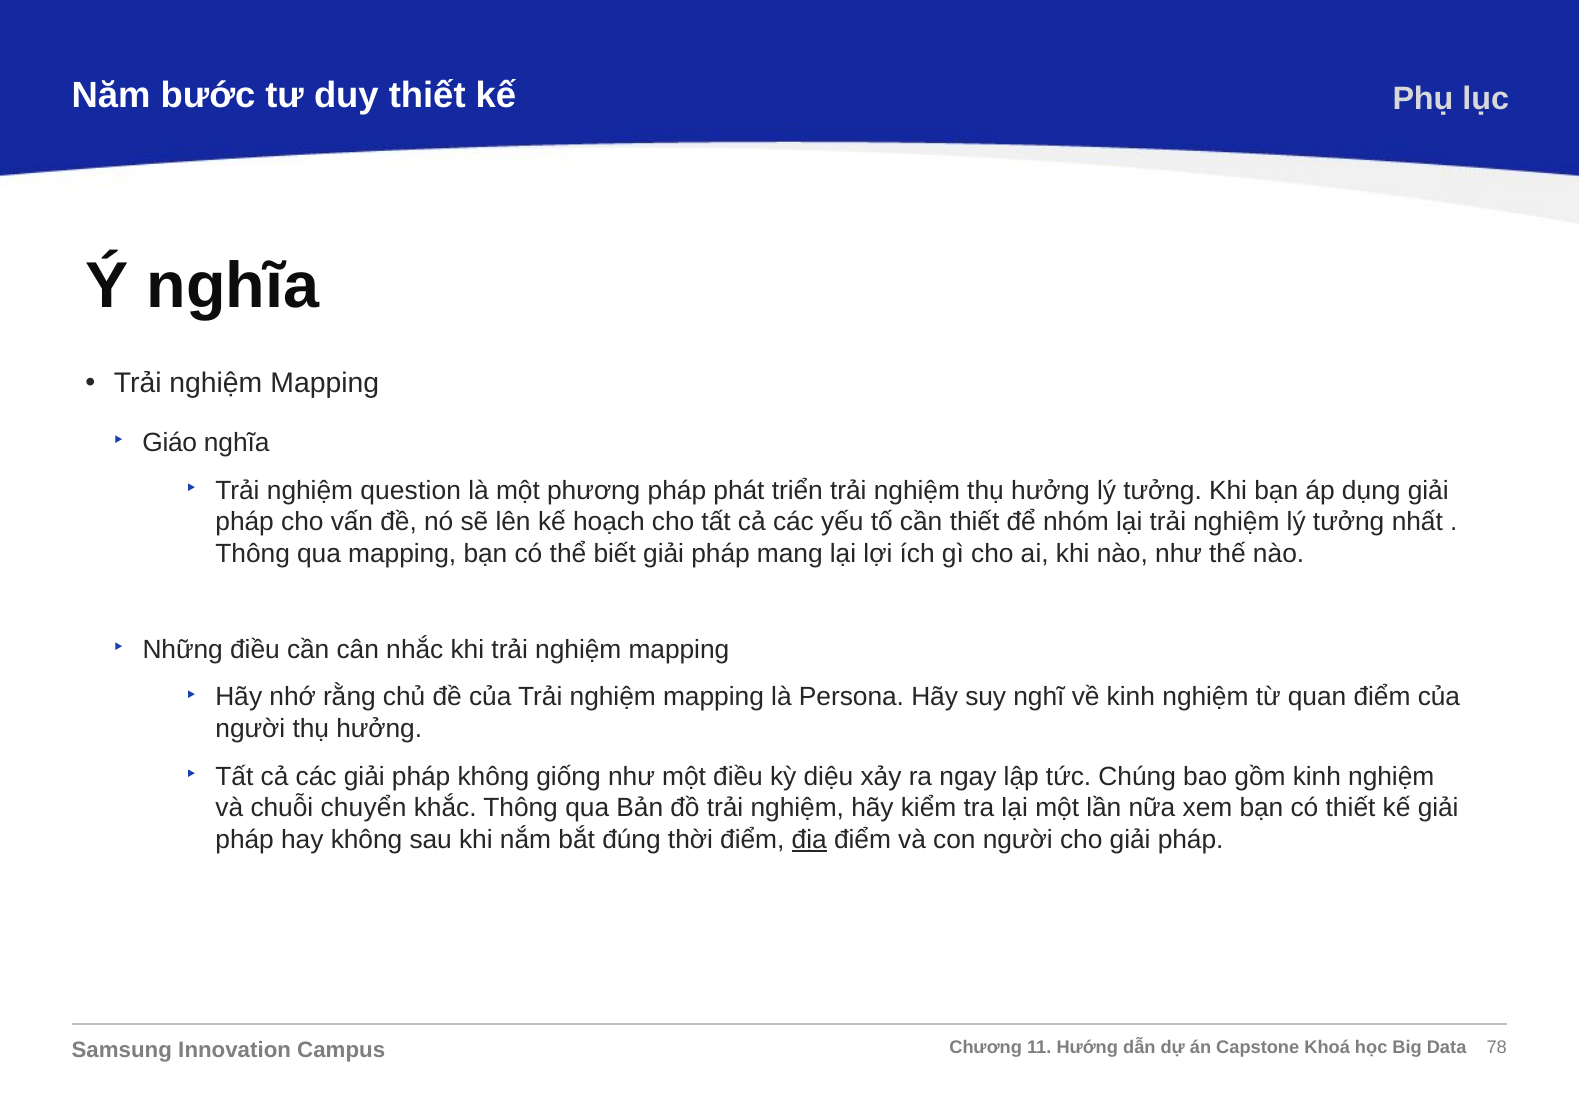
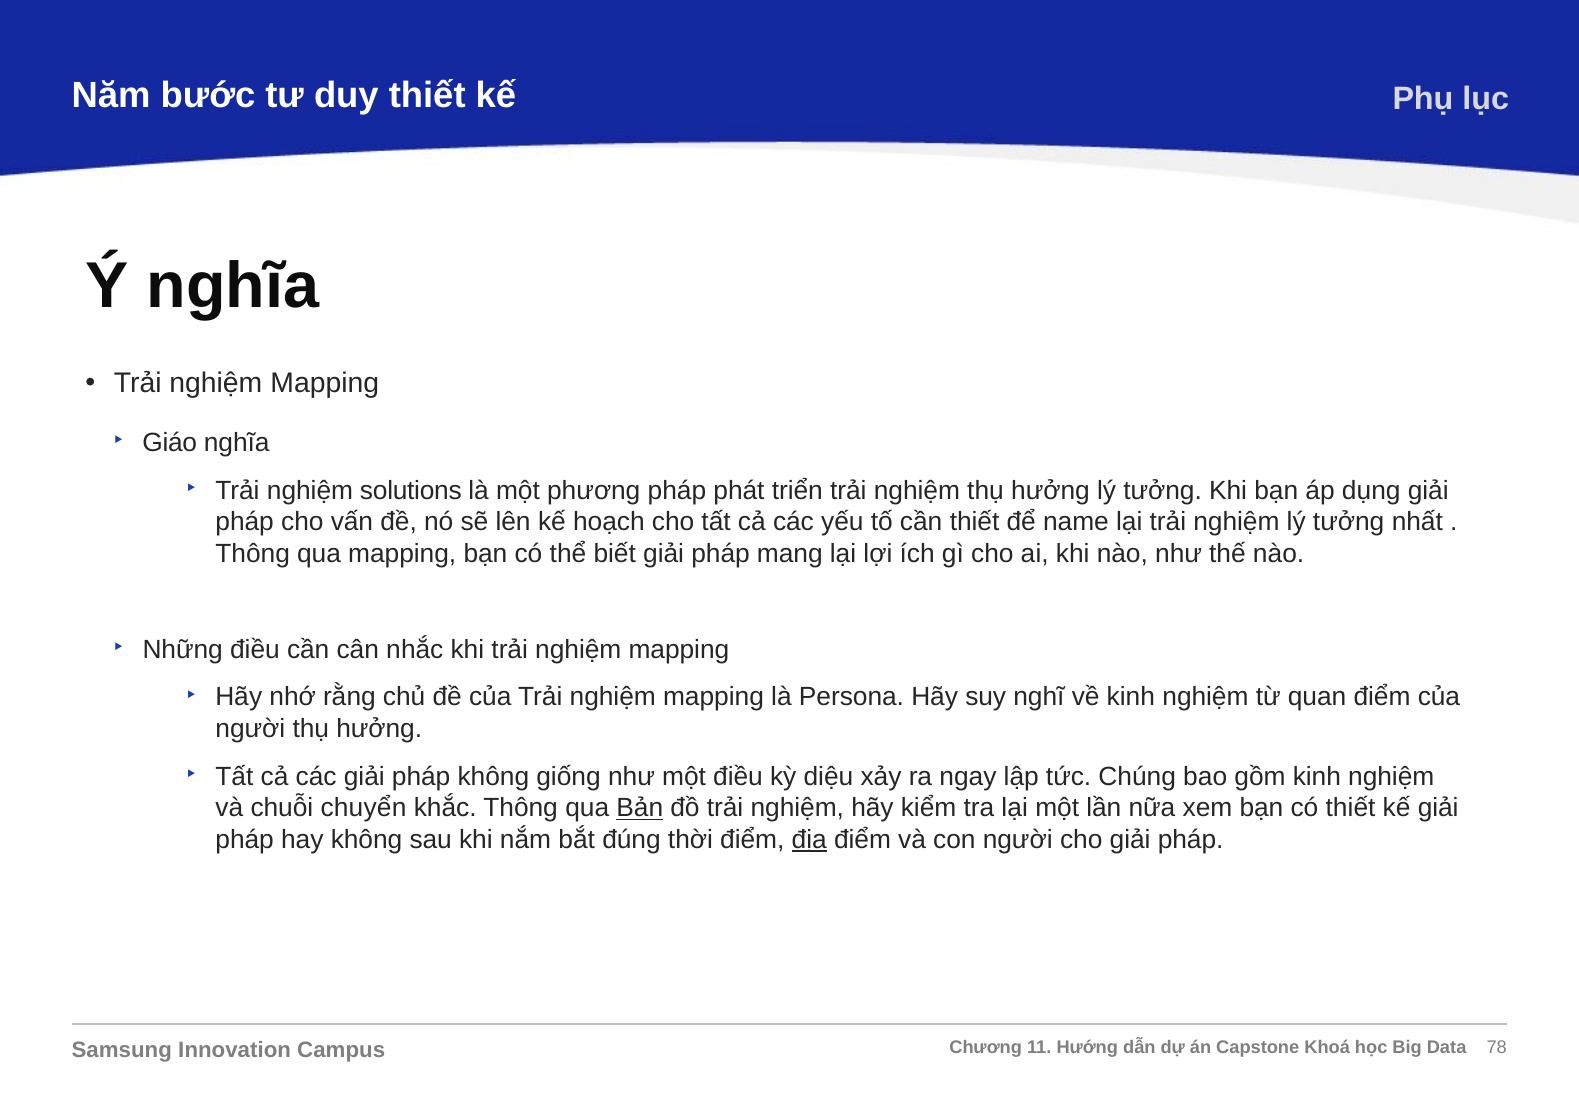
question: question -> solutions
nhóm: nhóm -> name
Bản underline: none -> present
